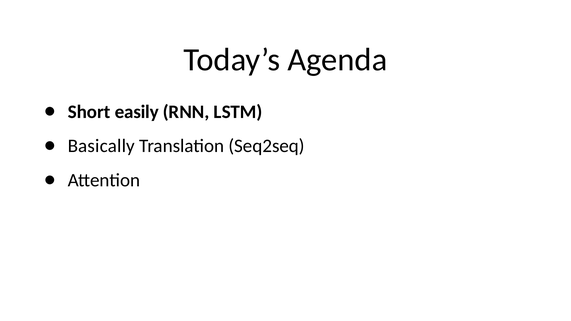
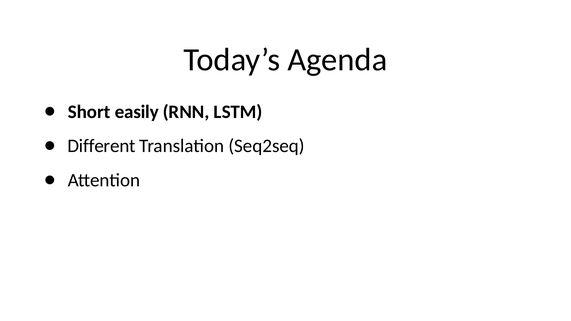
Basically: Basically -> Different
